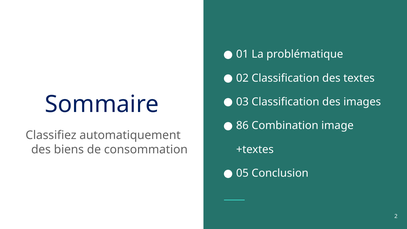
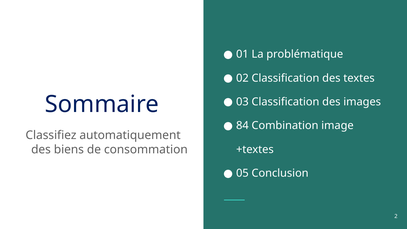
86: 86 -> 84
